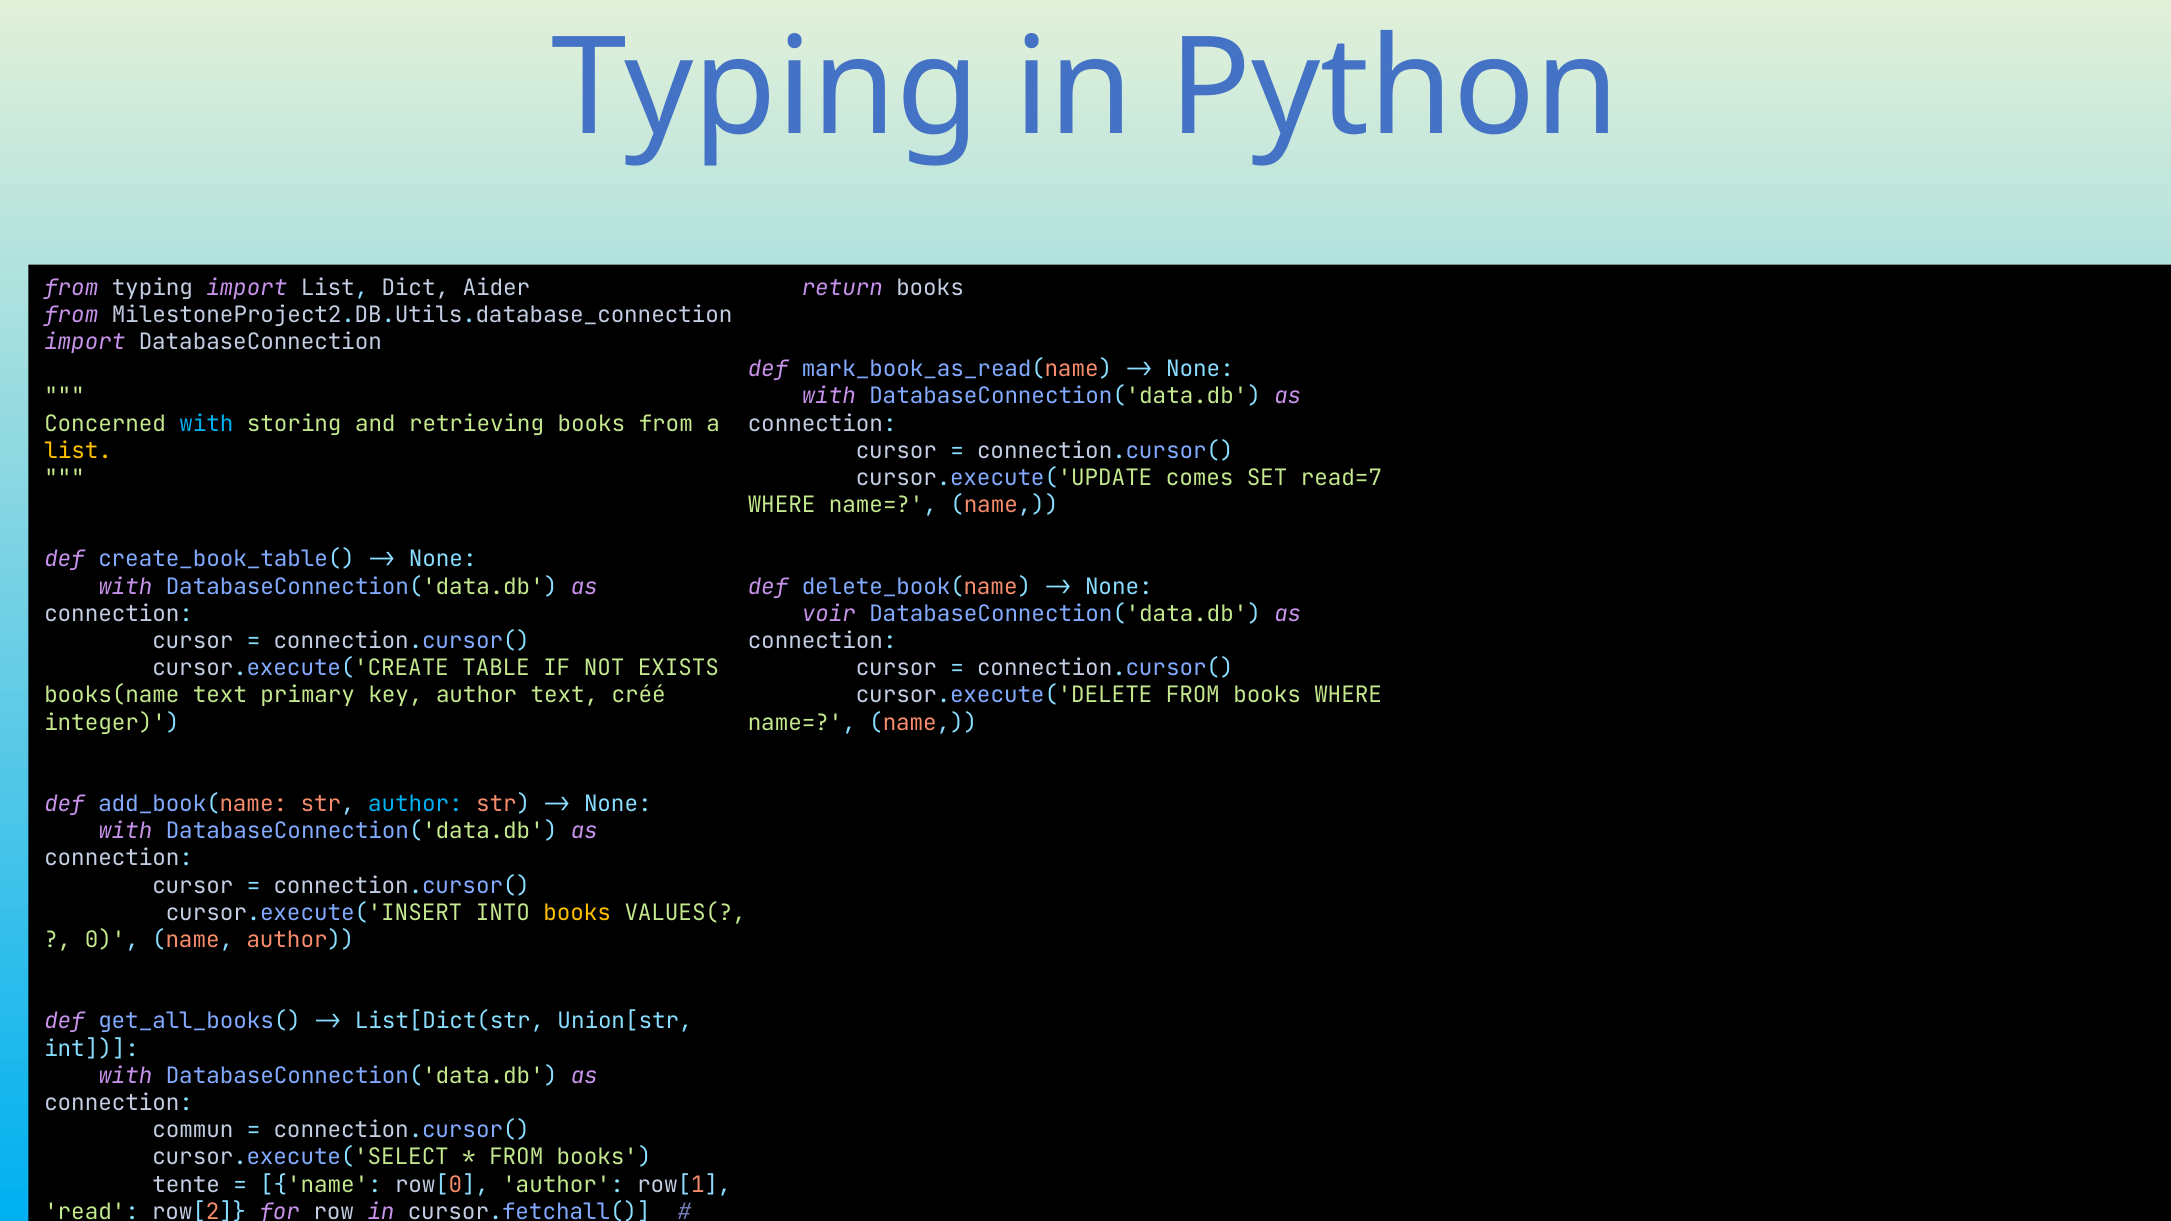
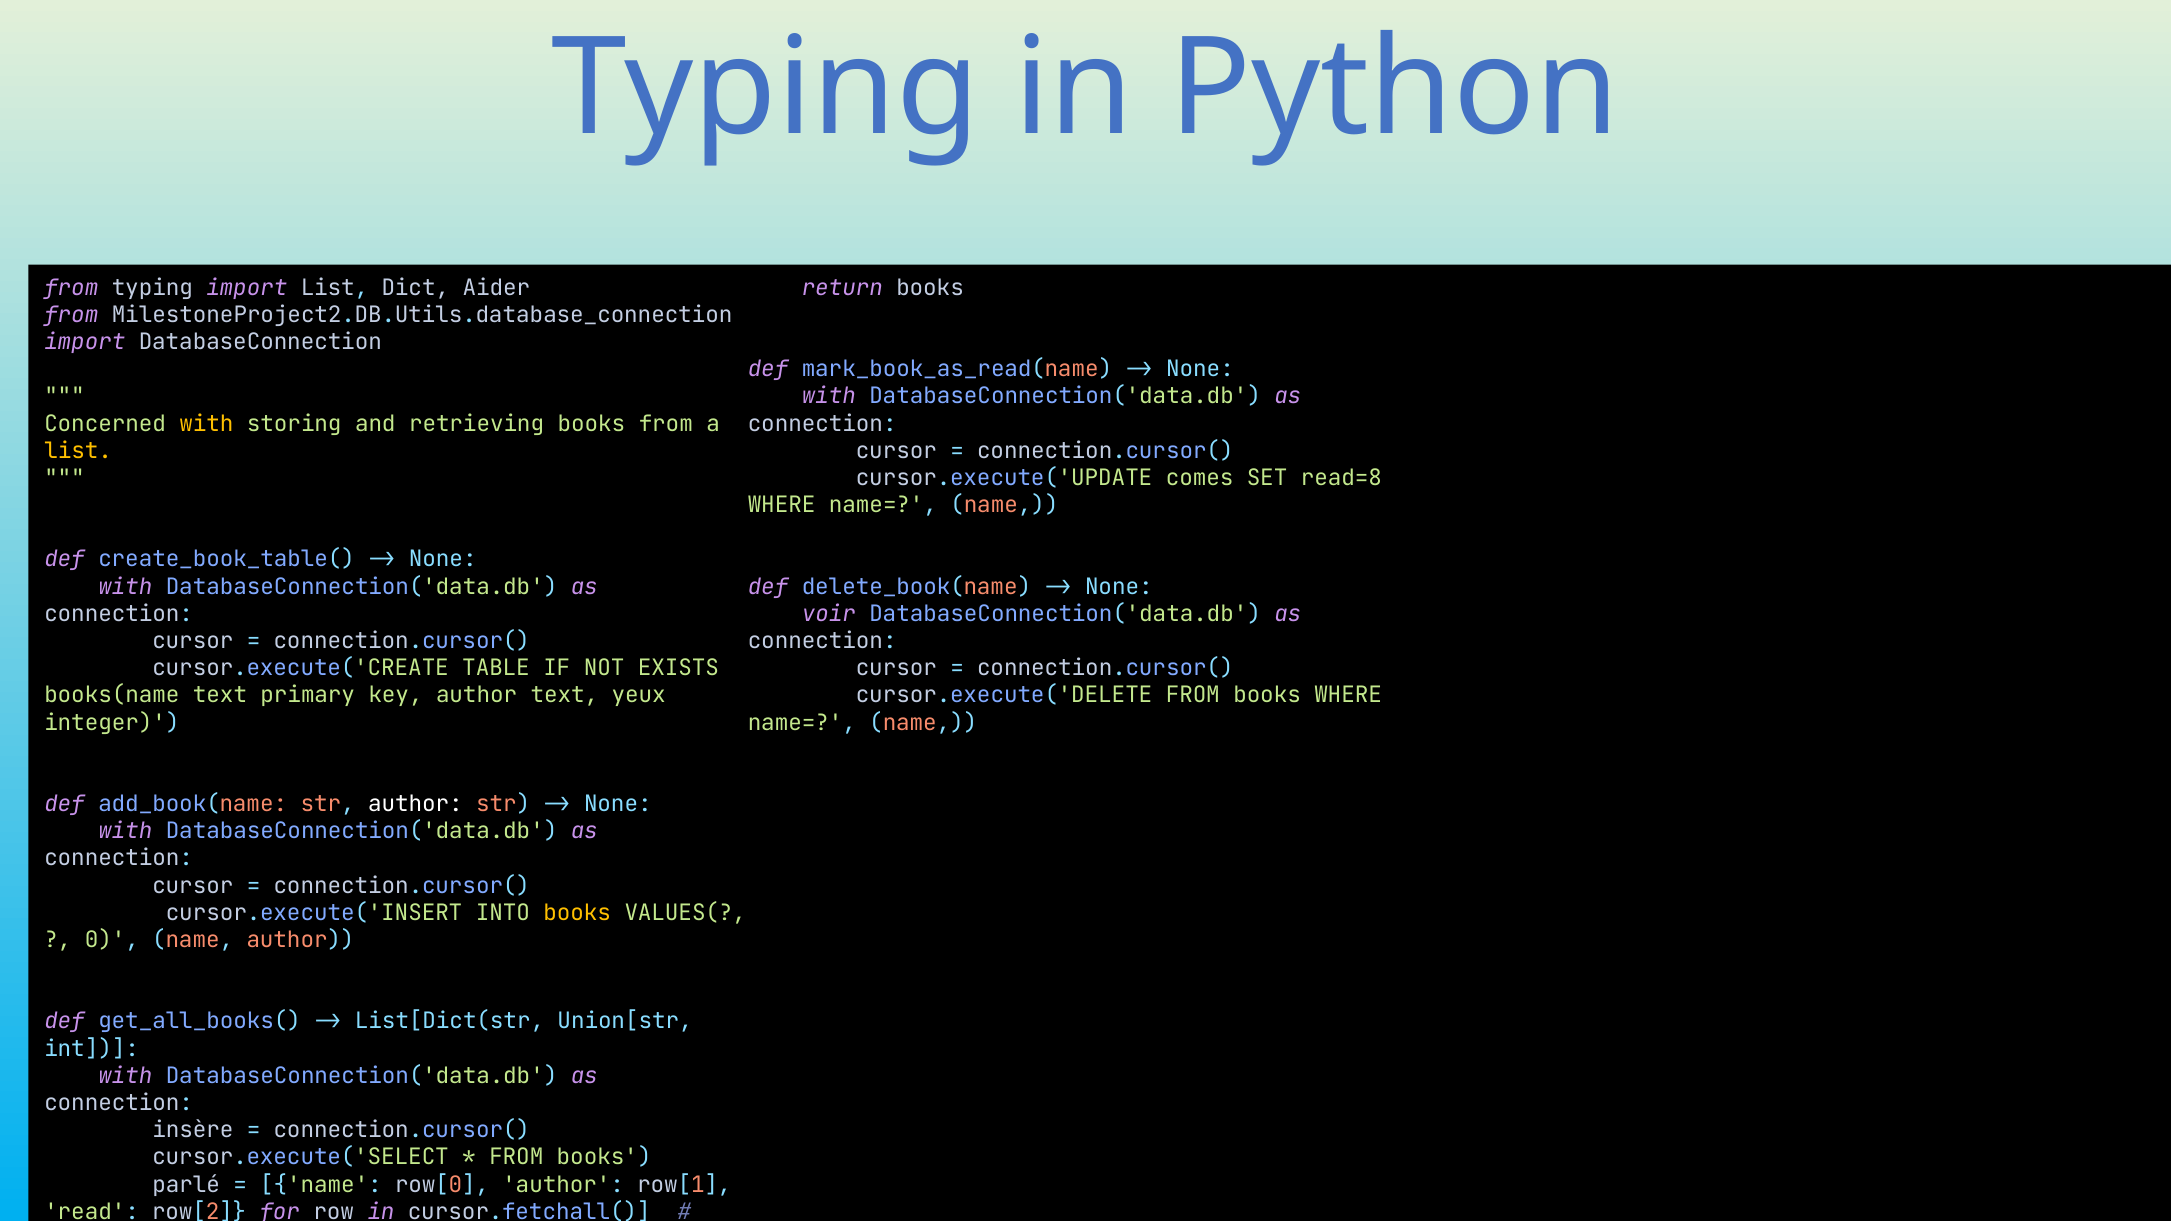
with at (207, 424) colour: light blue -> yellow
read=7: read=7 -> read=8
créé: créé -> yeux
author at (415, 804) colour: light blue -> white
commun: commun -> insère
tente: tente -> parlé
